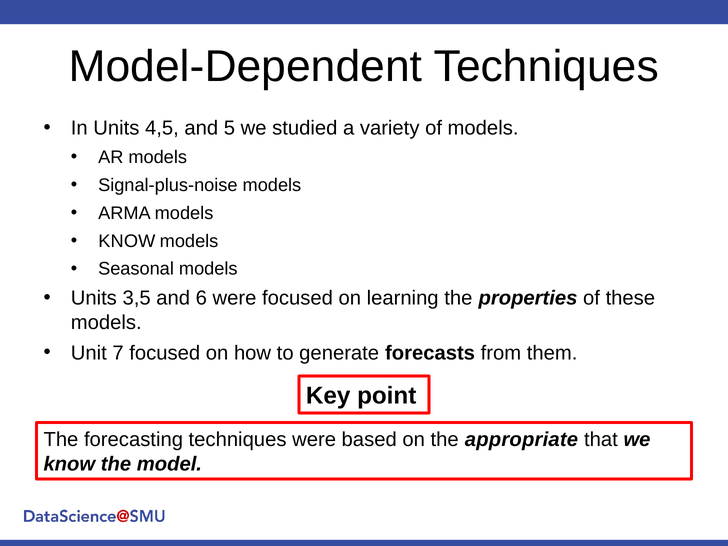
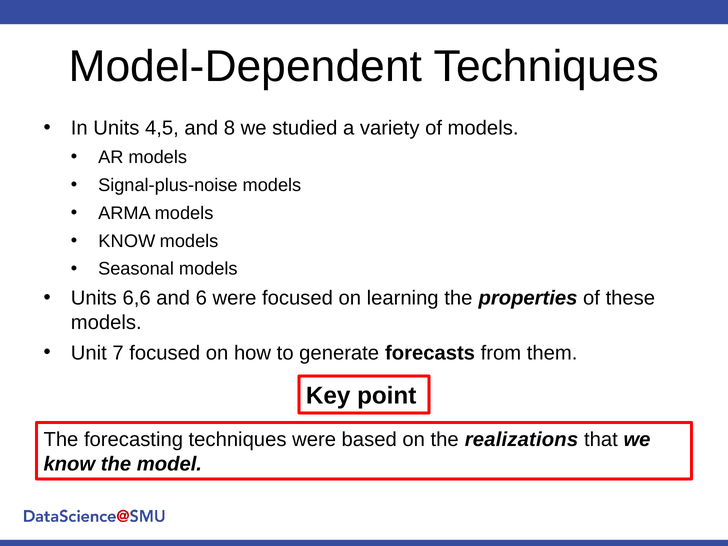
5: 5 -> 8
3,5: 3,5 -> 6,6
appropriate: appropriate -> realizations
